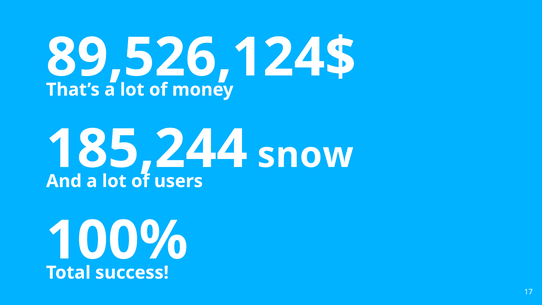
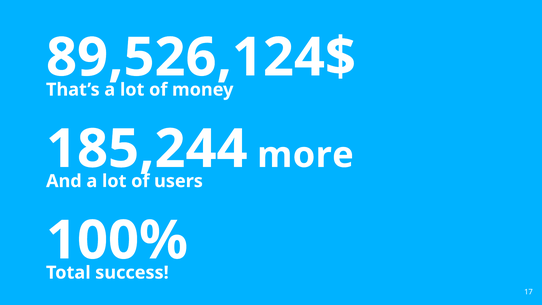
snow: snow -> more
